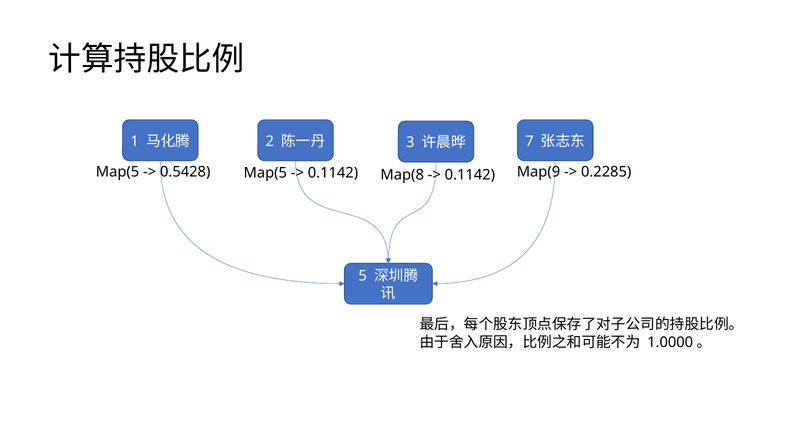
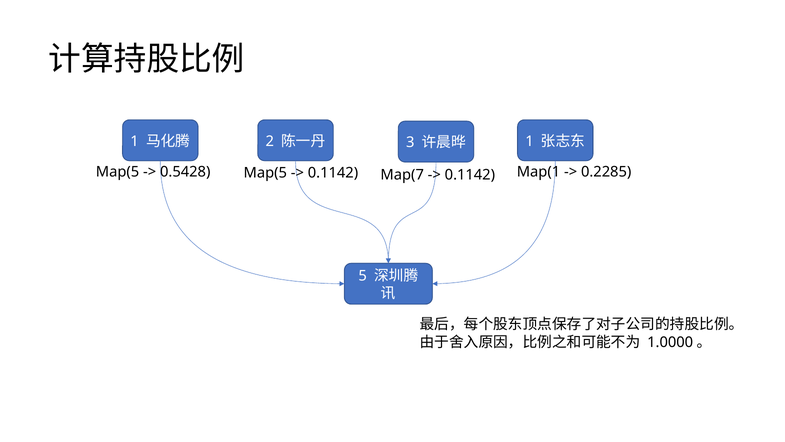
7 at (530, 141): 7 -> 1
Map(9: Map(9 -> Map(1
Map(8: Map(8 -> Map(7
